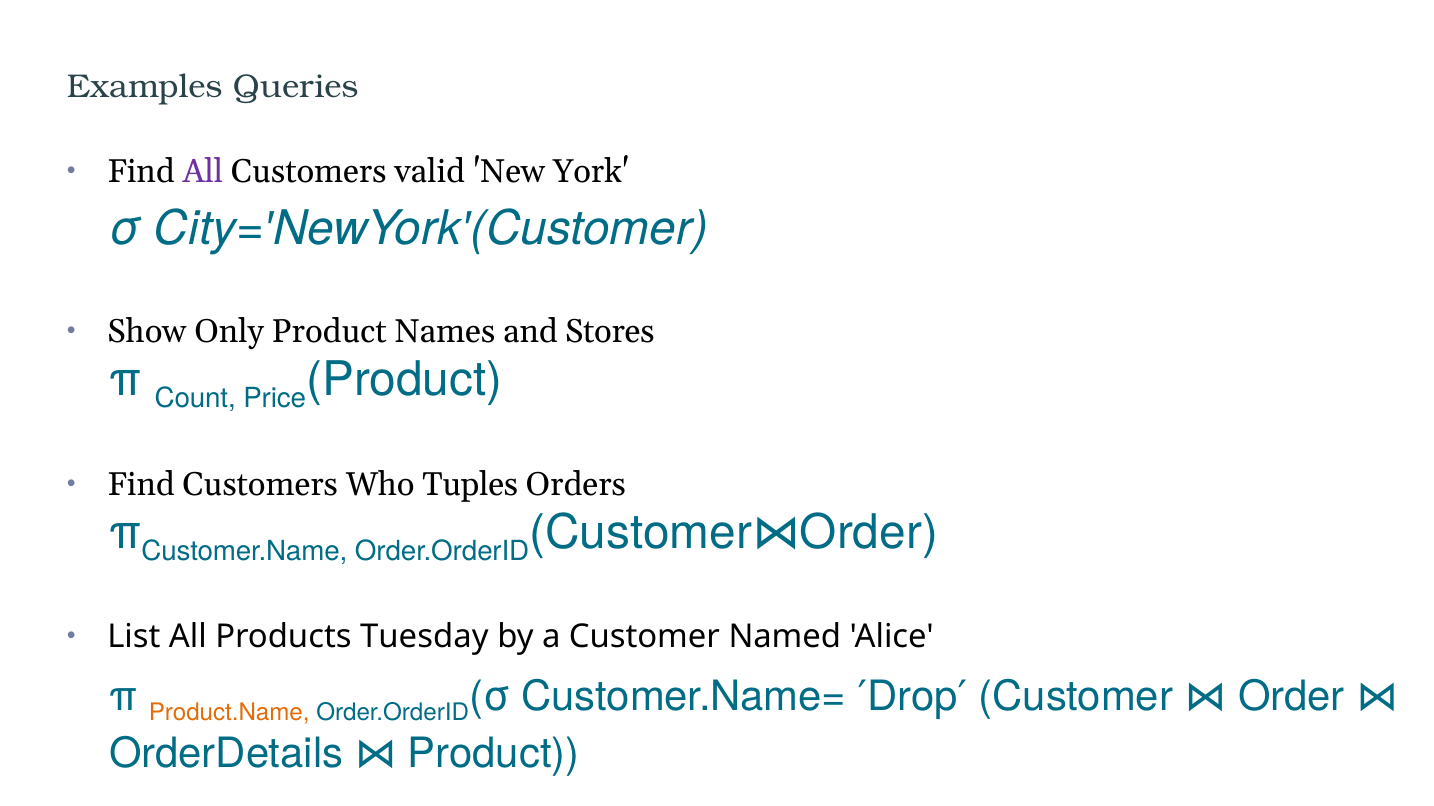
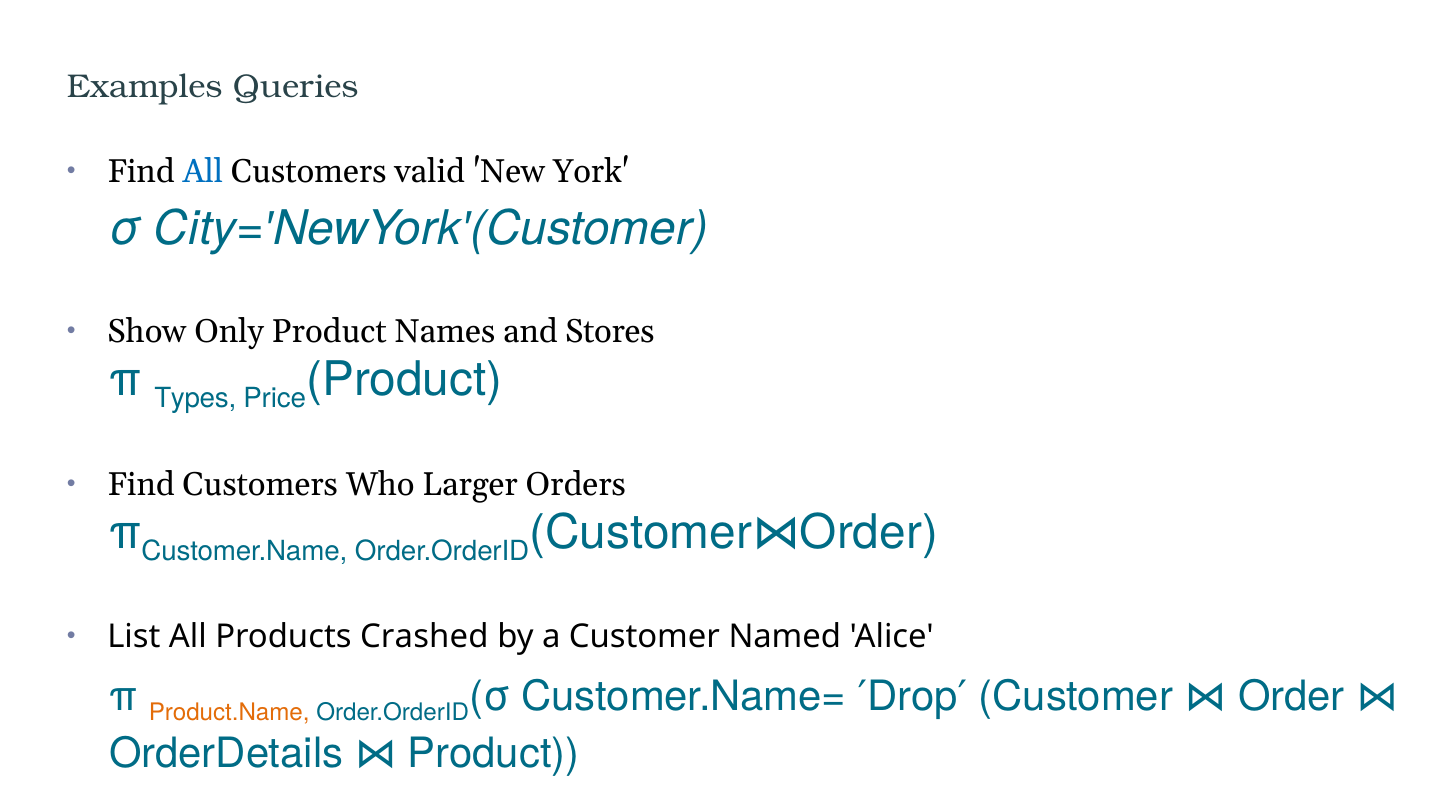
All at (203, 172) colour: purple -> blue
Count: Count -> Types
Tuples: Tuples -> Larger
Tuesday: Tuesday -> Crashed
